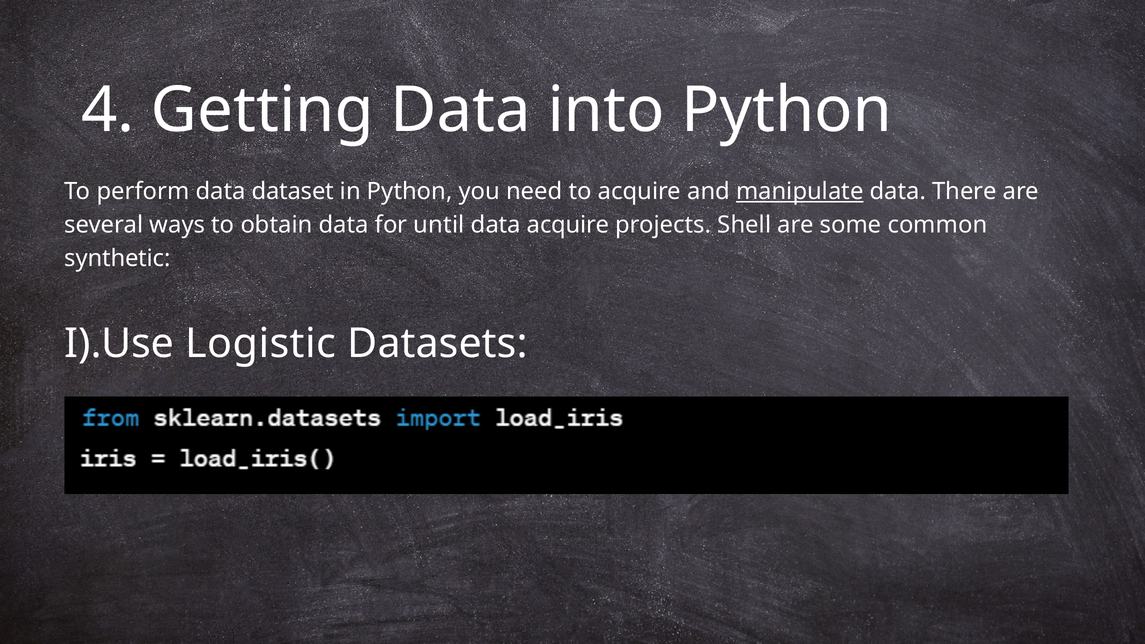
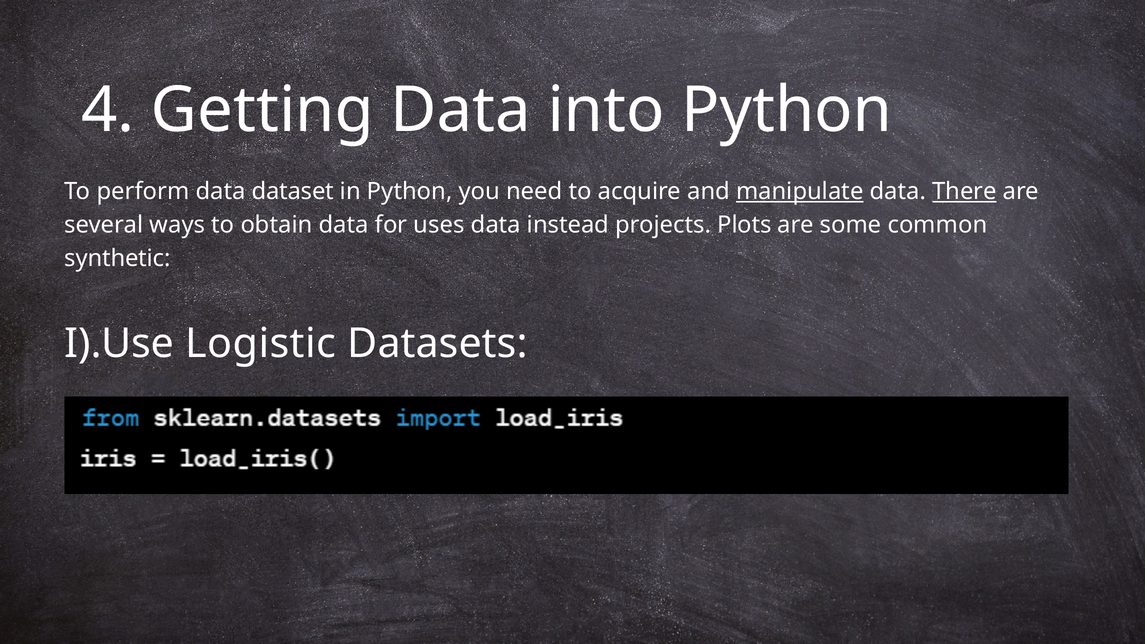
There underline: none -> present
until: until -> uses
data acquire: acquire -> instead
Shell: Shell -> Plots
